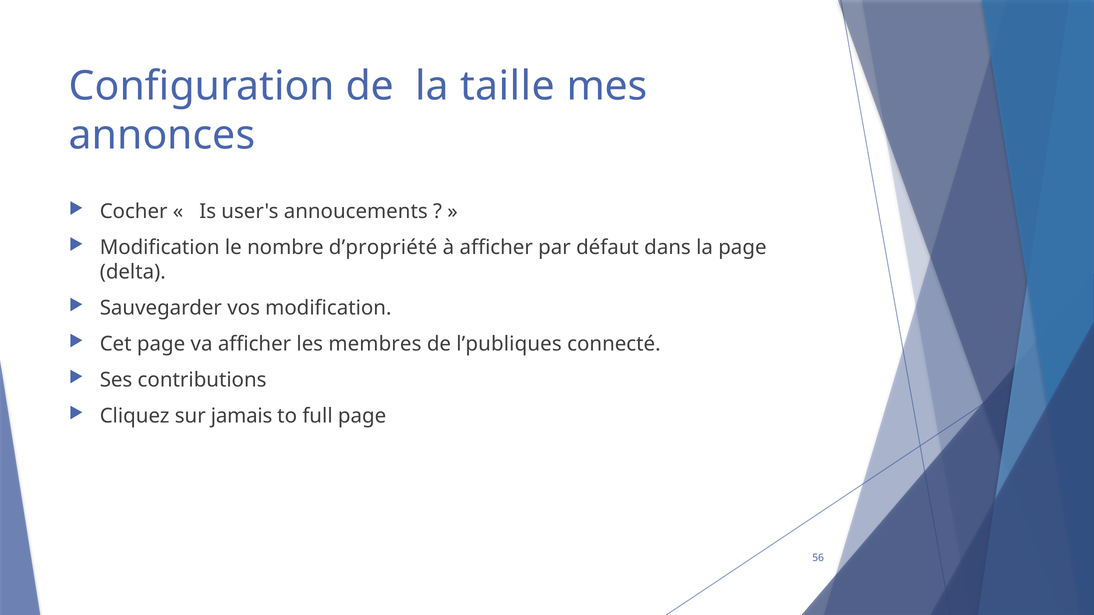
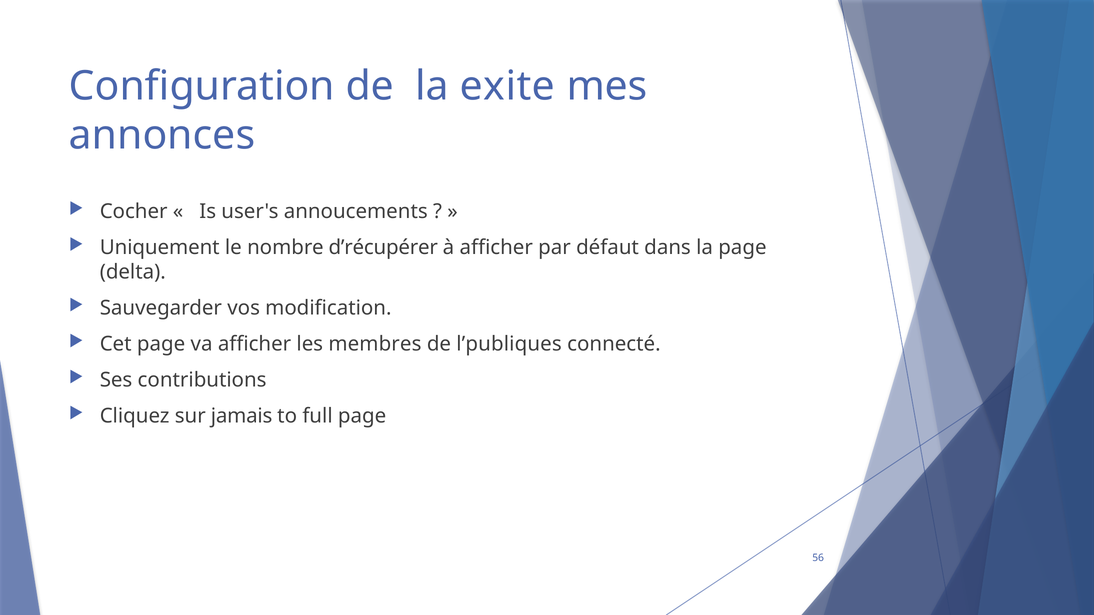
taille: taille -> exite
Modification at (160, 248): Modification -> Uniquement
d’propriété: d’propriété -> d’récupérer
